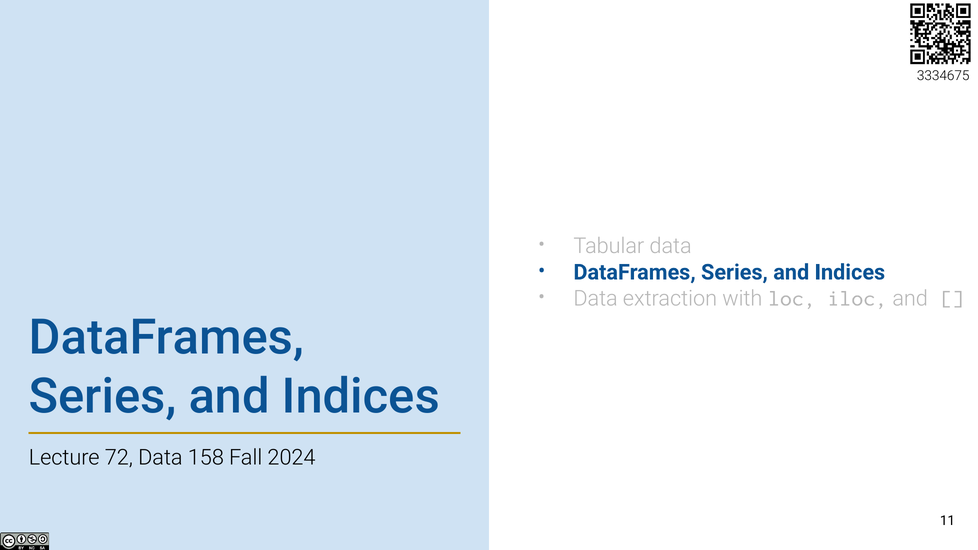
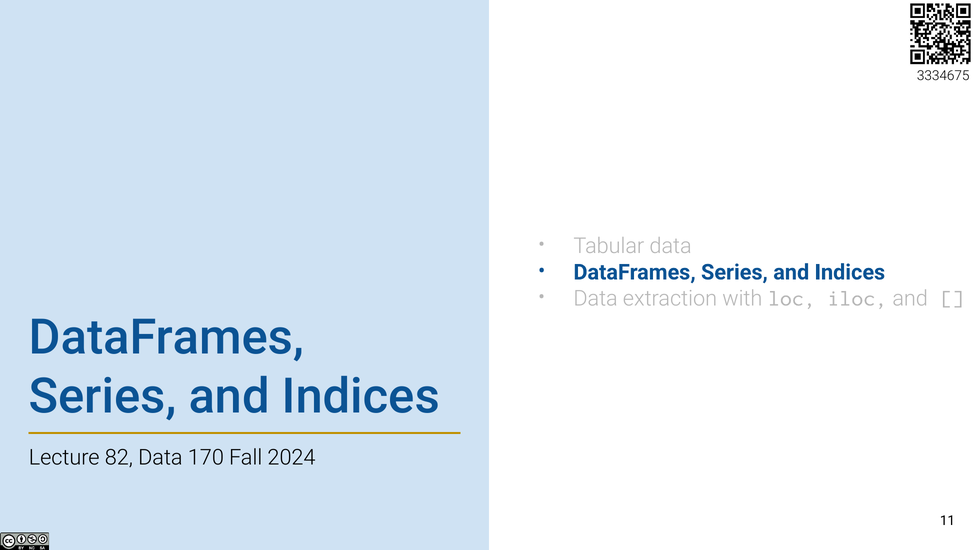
72: 72 -> 82
158: 158 -> 170
